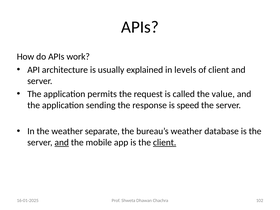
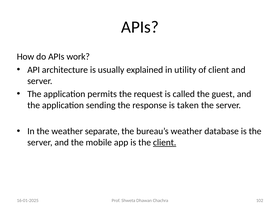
levels: levels -> utility
value: value -> guest
speed: speed -> taken
and at (62, 143) underline: present -> none
